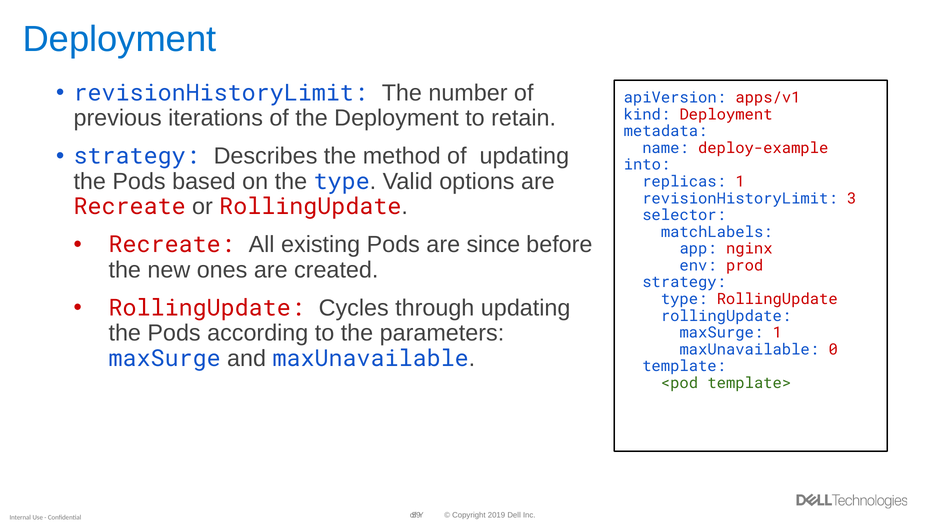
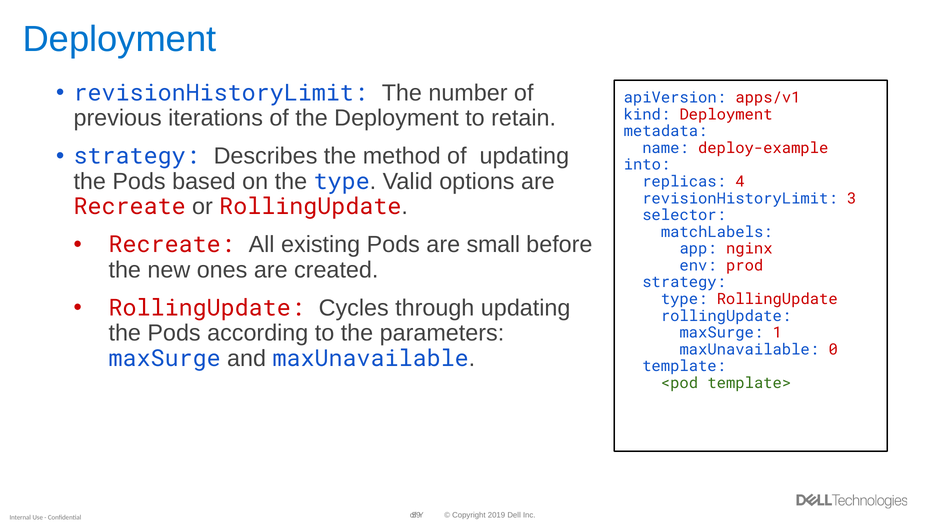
replicas 1: 1 -> 4
since: since -> small
